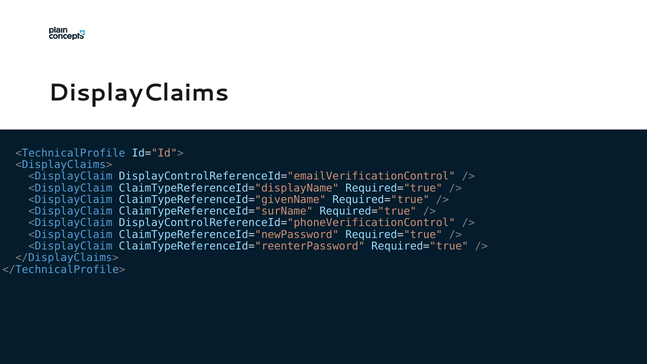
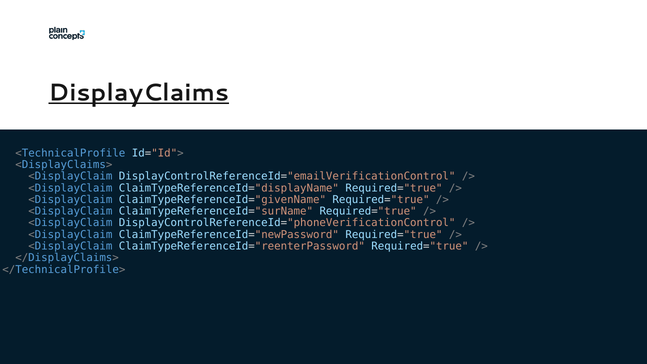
DisplayClaims underline: none -> present
